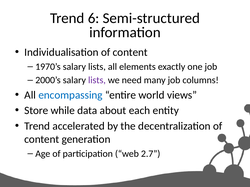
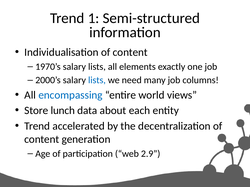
6: 6 -> 1
lists at (97, 80) colour: purple -> blue
while: while -> lunch
2.7: 2.7 -> 2.9
